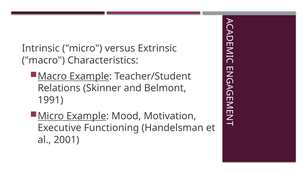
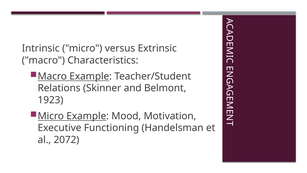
1991: 1991 -> 1923
2001: 2001 -> 2072
